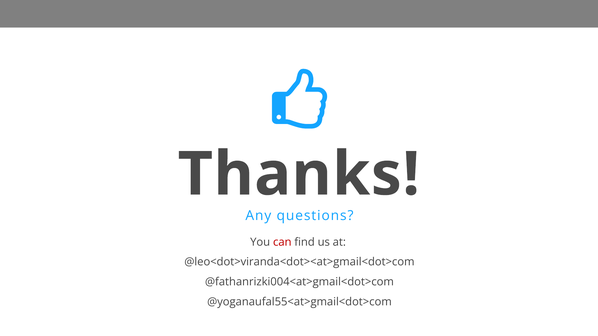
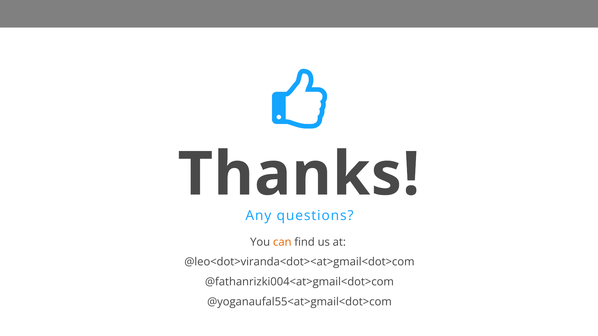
can colour: red -> orange
